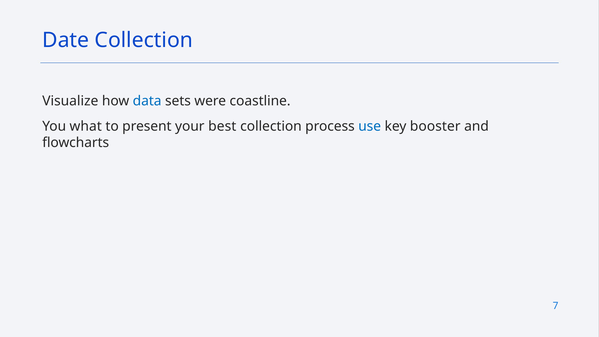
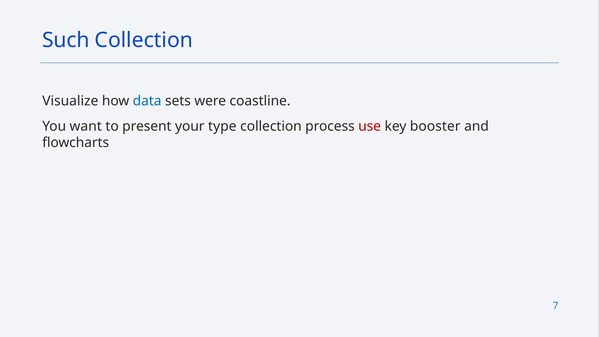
Date: Date -> Such
what: what -> want
best: best -> type
use colour: blue -> red
